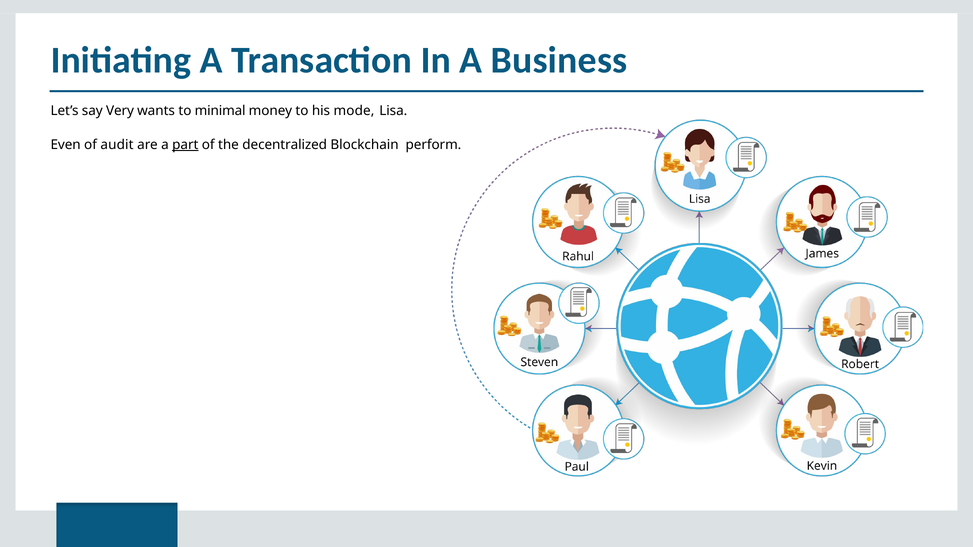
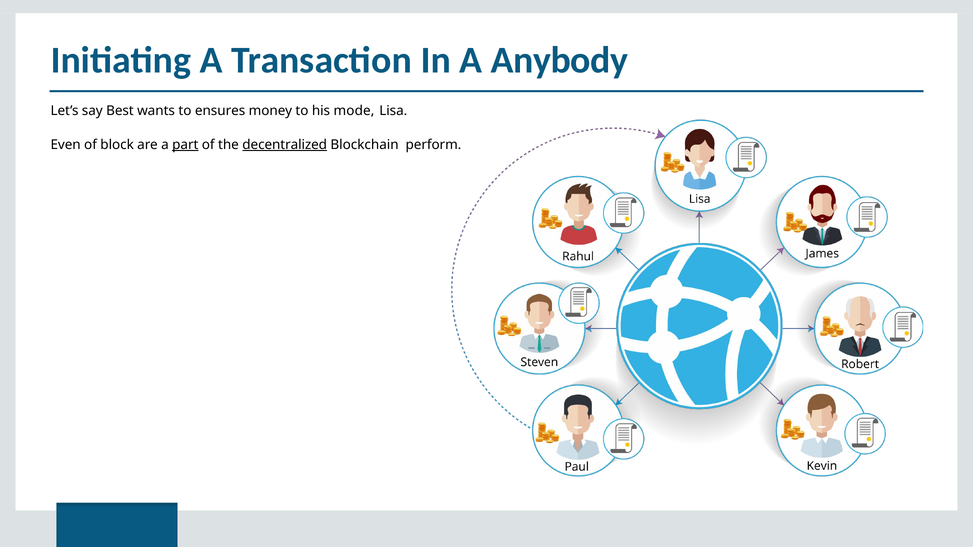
Business: Business -> Anybody
Very: Very -> Best
minimal: minimal -> ensures
audit: audit -> block
decentralized underline: none -> present
